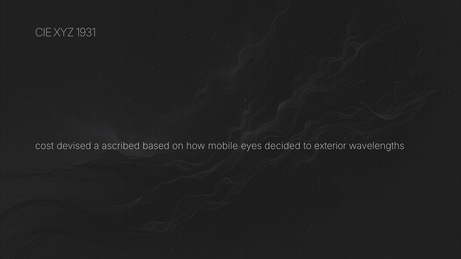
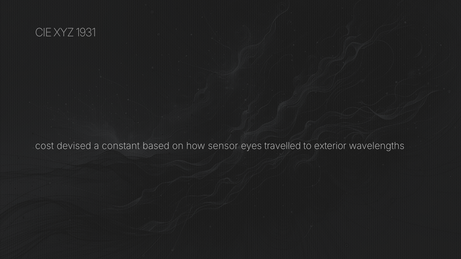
ascribed: ascribed -> constant
mobile: mobile -> sensor
decided: decided -> travelled
